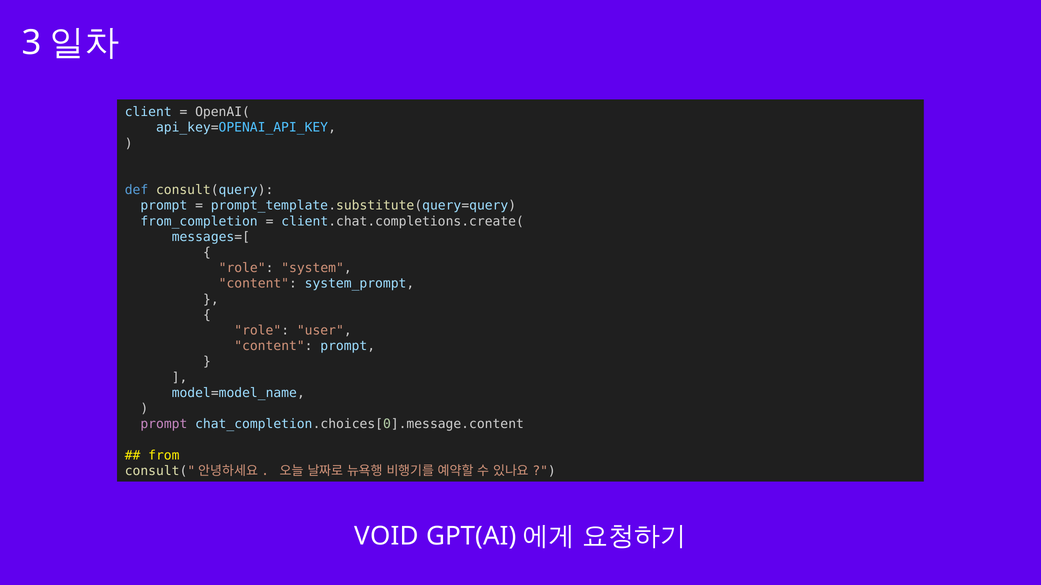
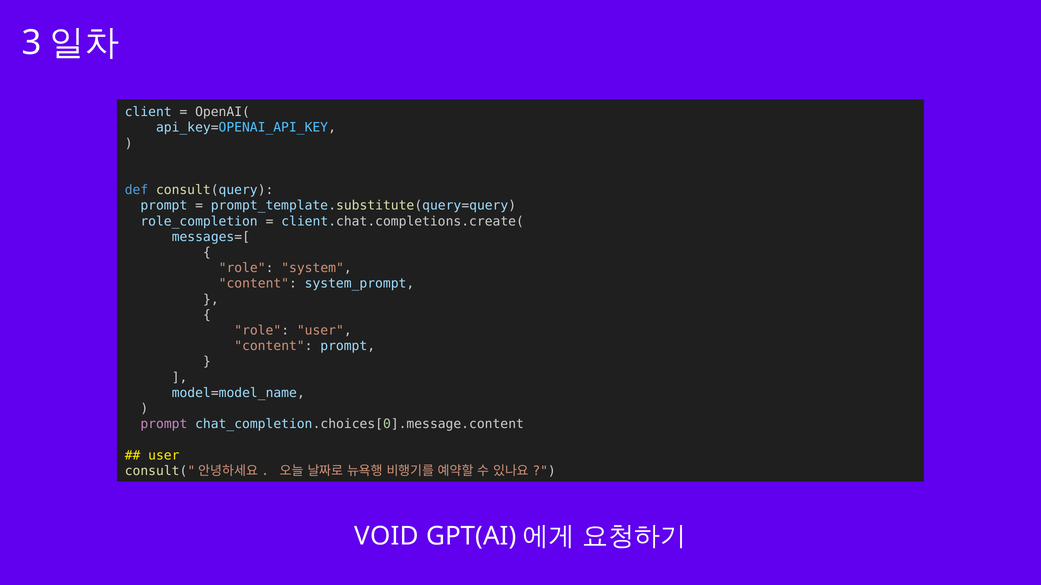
from_completion: from_completion -> role_completion
from at (164, 456): from -> user
